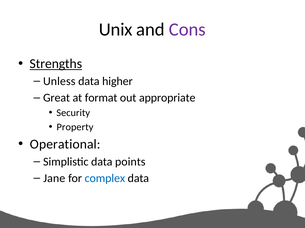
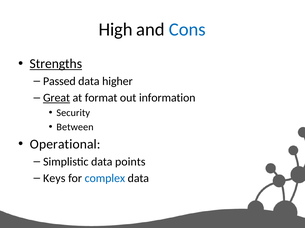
Unix: Unix -> High
Cons colour: purple -> blue
Unless: Unless -> Passed
Great underline: none -> present
appropriate: appropriate -> information
Property: Property -> Between
Jane: Jane -> Keys
